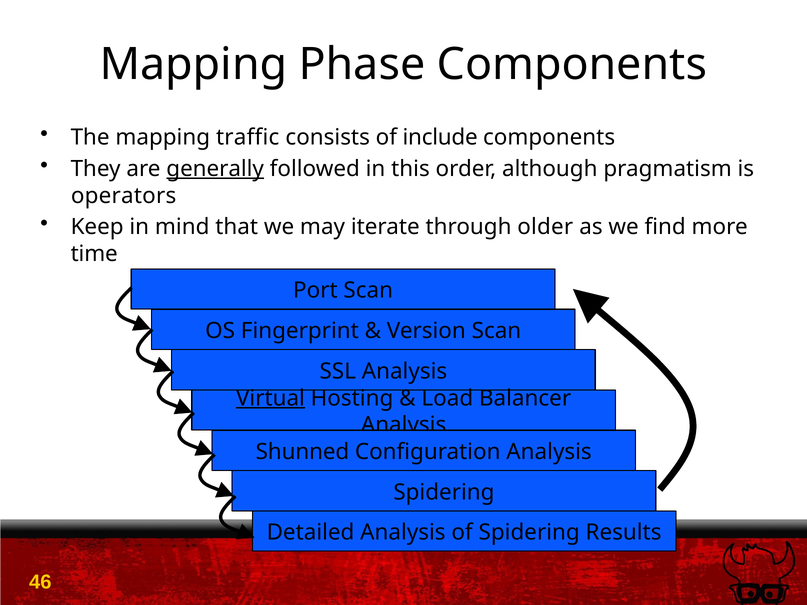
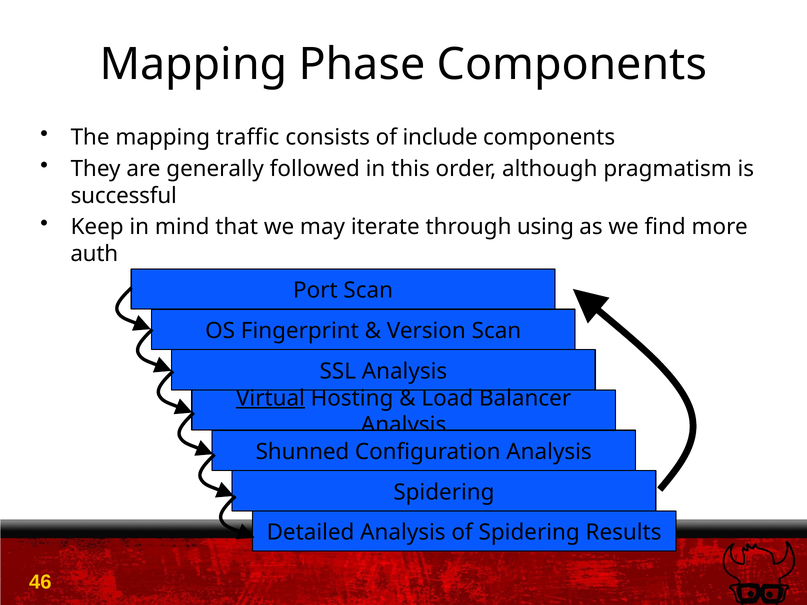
generally underline: present -> none
operators: operators -> successful
older: older -> using
time: time -> auth
